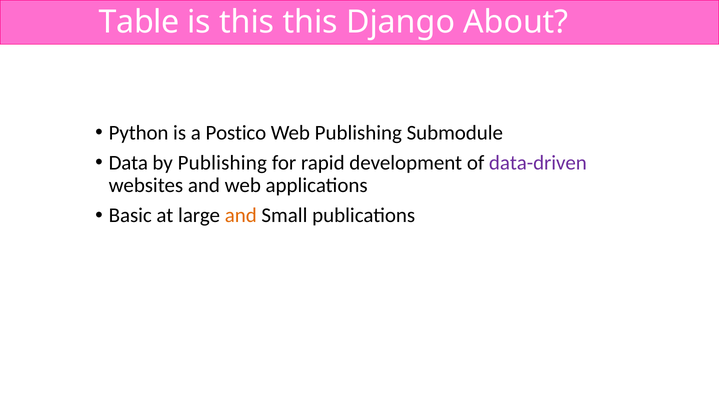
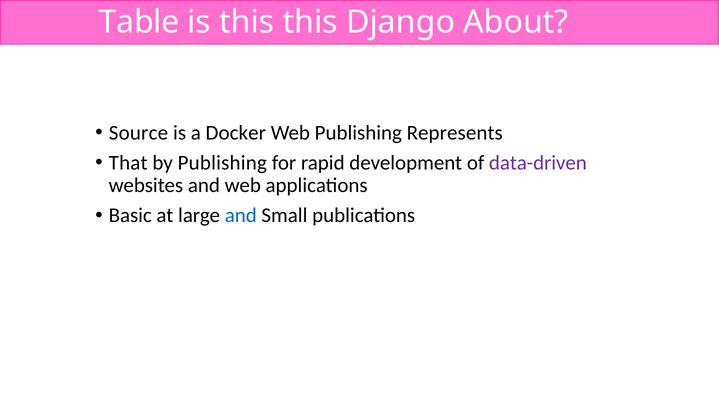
Python: Python -> Source
Postico: Postico -> Docker
Submodule: Submodule -> Represents
Data: Data -> That
and at (241, 216) colour: orange -> blue
